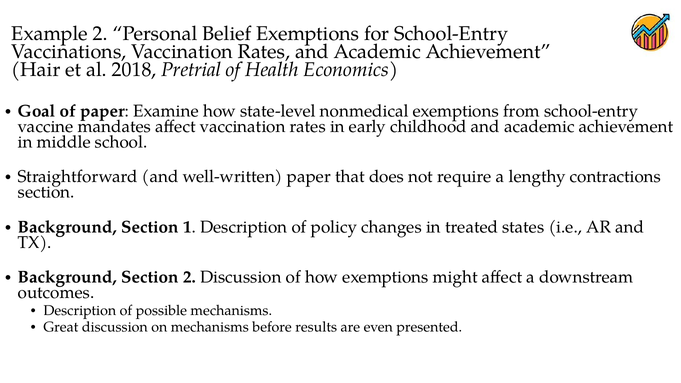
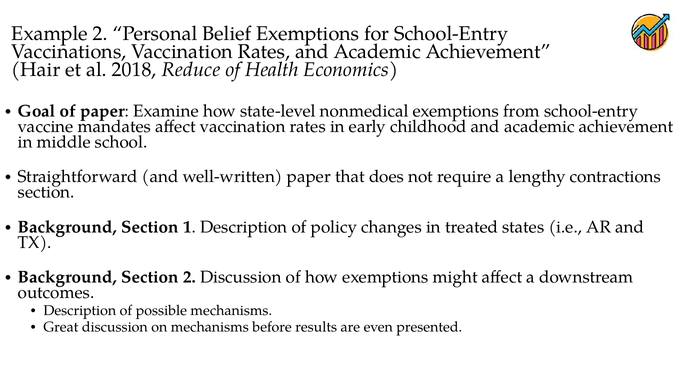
Pretrial: Pretrial -> Reduce
